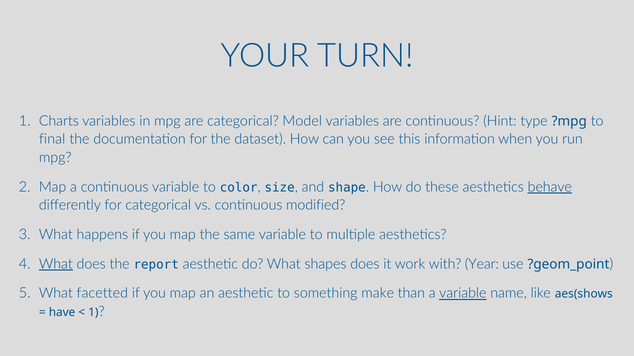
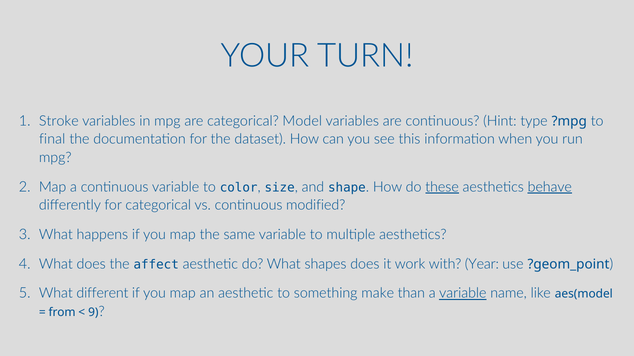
Charts: Charts -> Stroke
these underline: none -> present
What at (56, 264) underline: present -> none
report: report -> affect
facetted: facetted -> different
aes(shows: aes(shows -> aes(model
have: have -> from
1 at (93, 313): 1 -> 9
